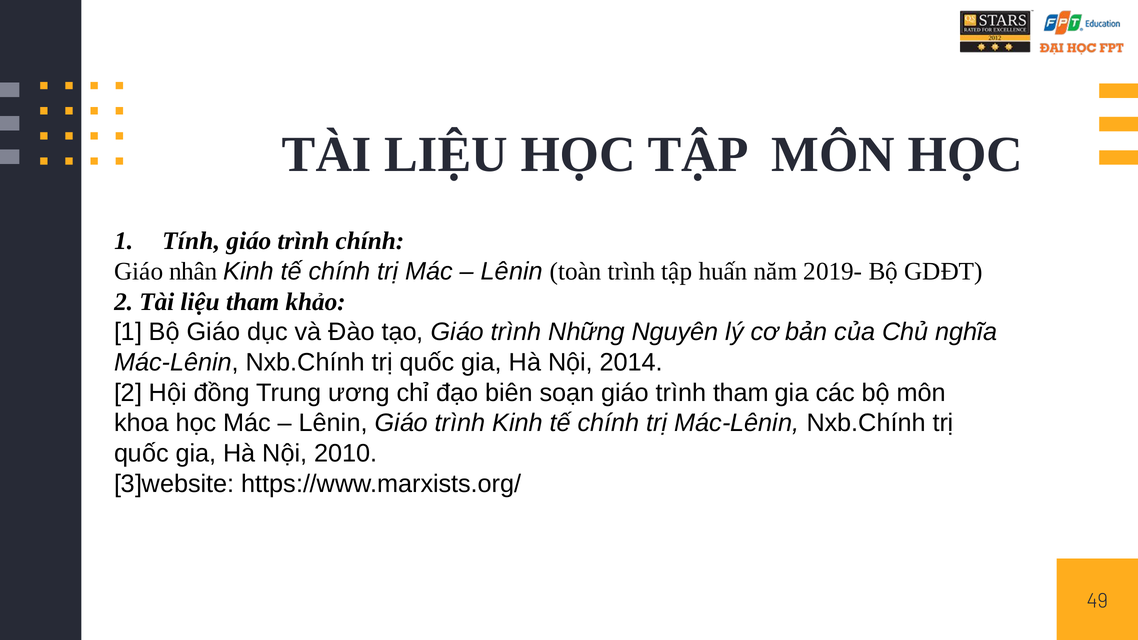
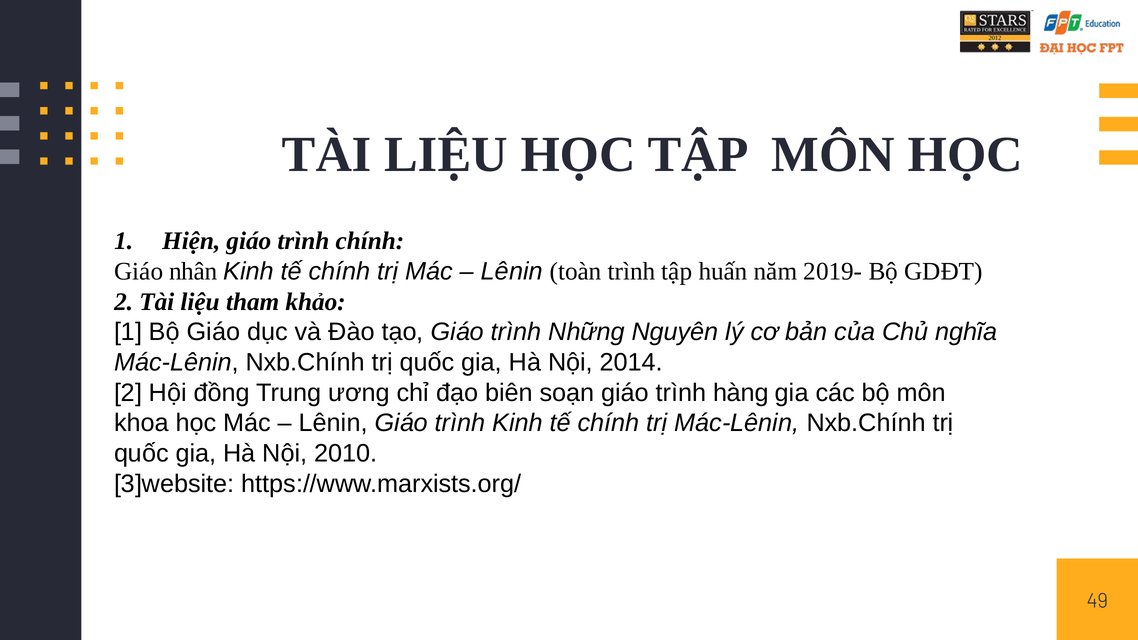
Tính: Tính -> Hiện
trình tham: tham -> hàng
